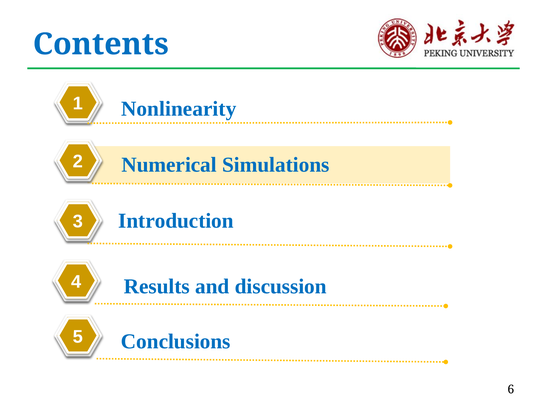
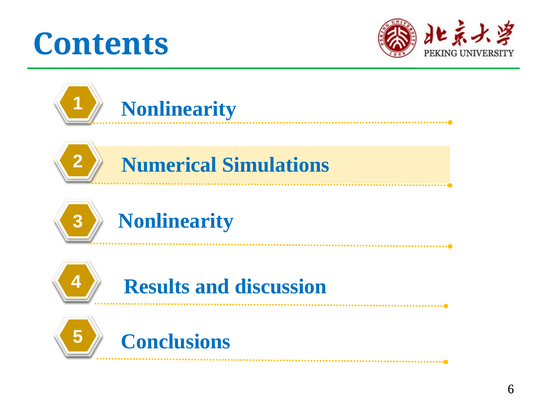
Introduction at (176, 221): Introduction -> Nonlinearity
